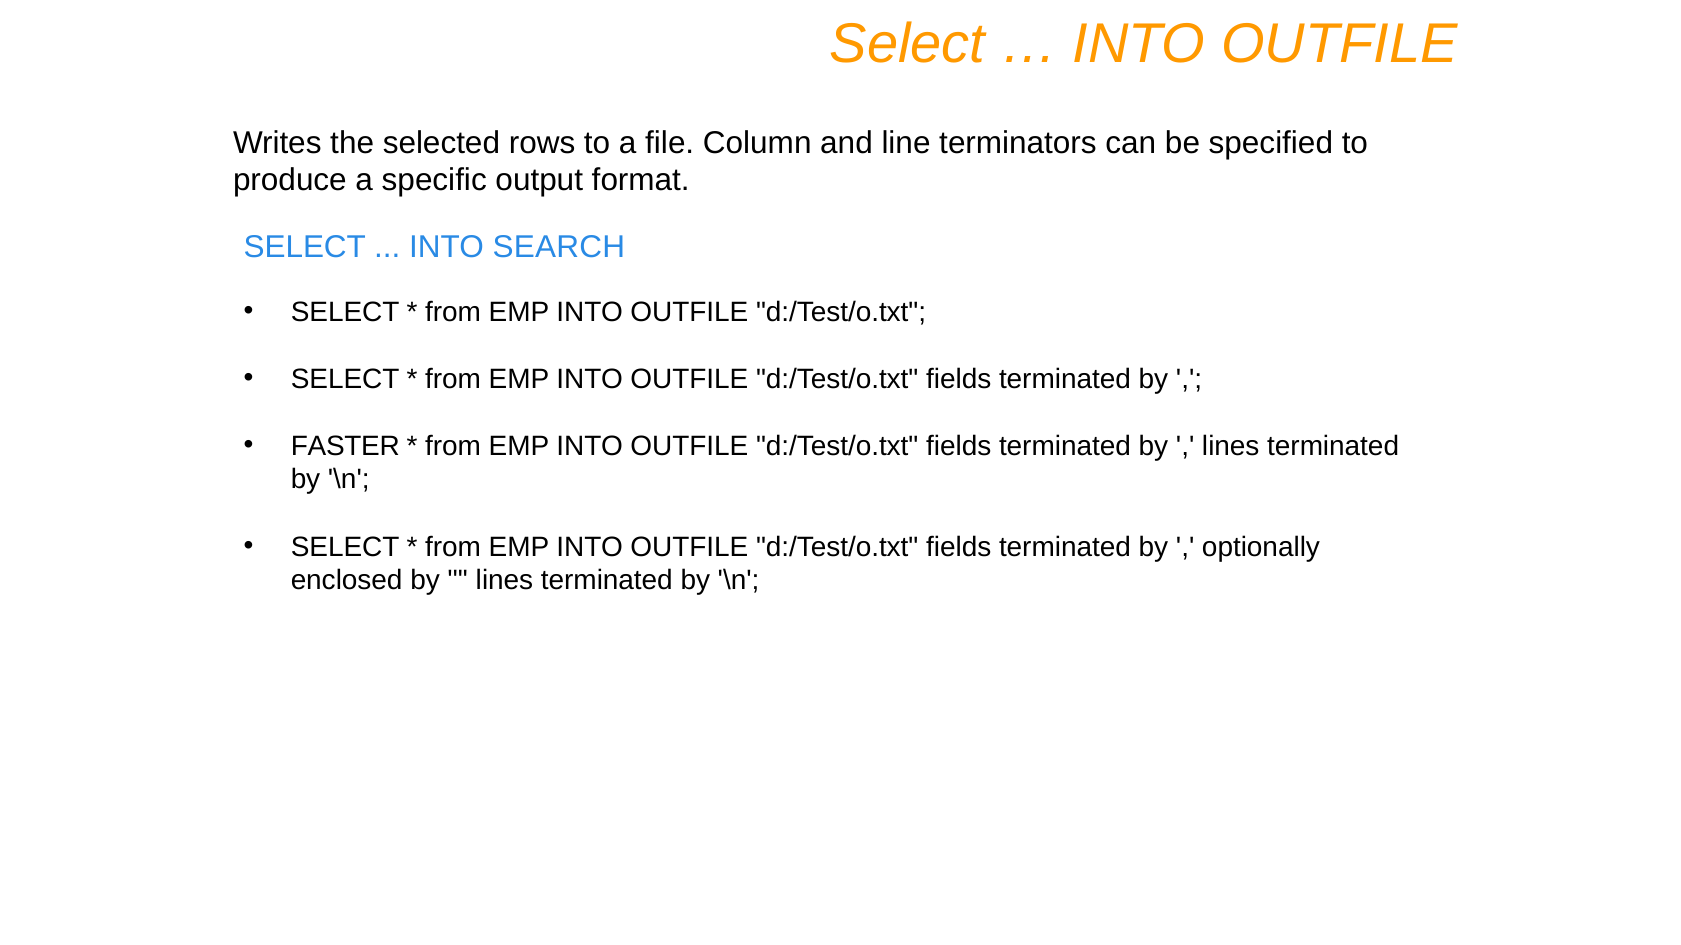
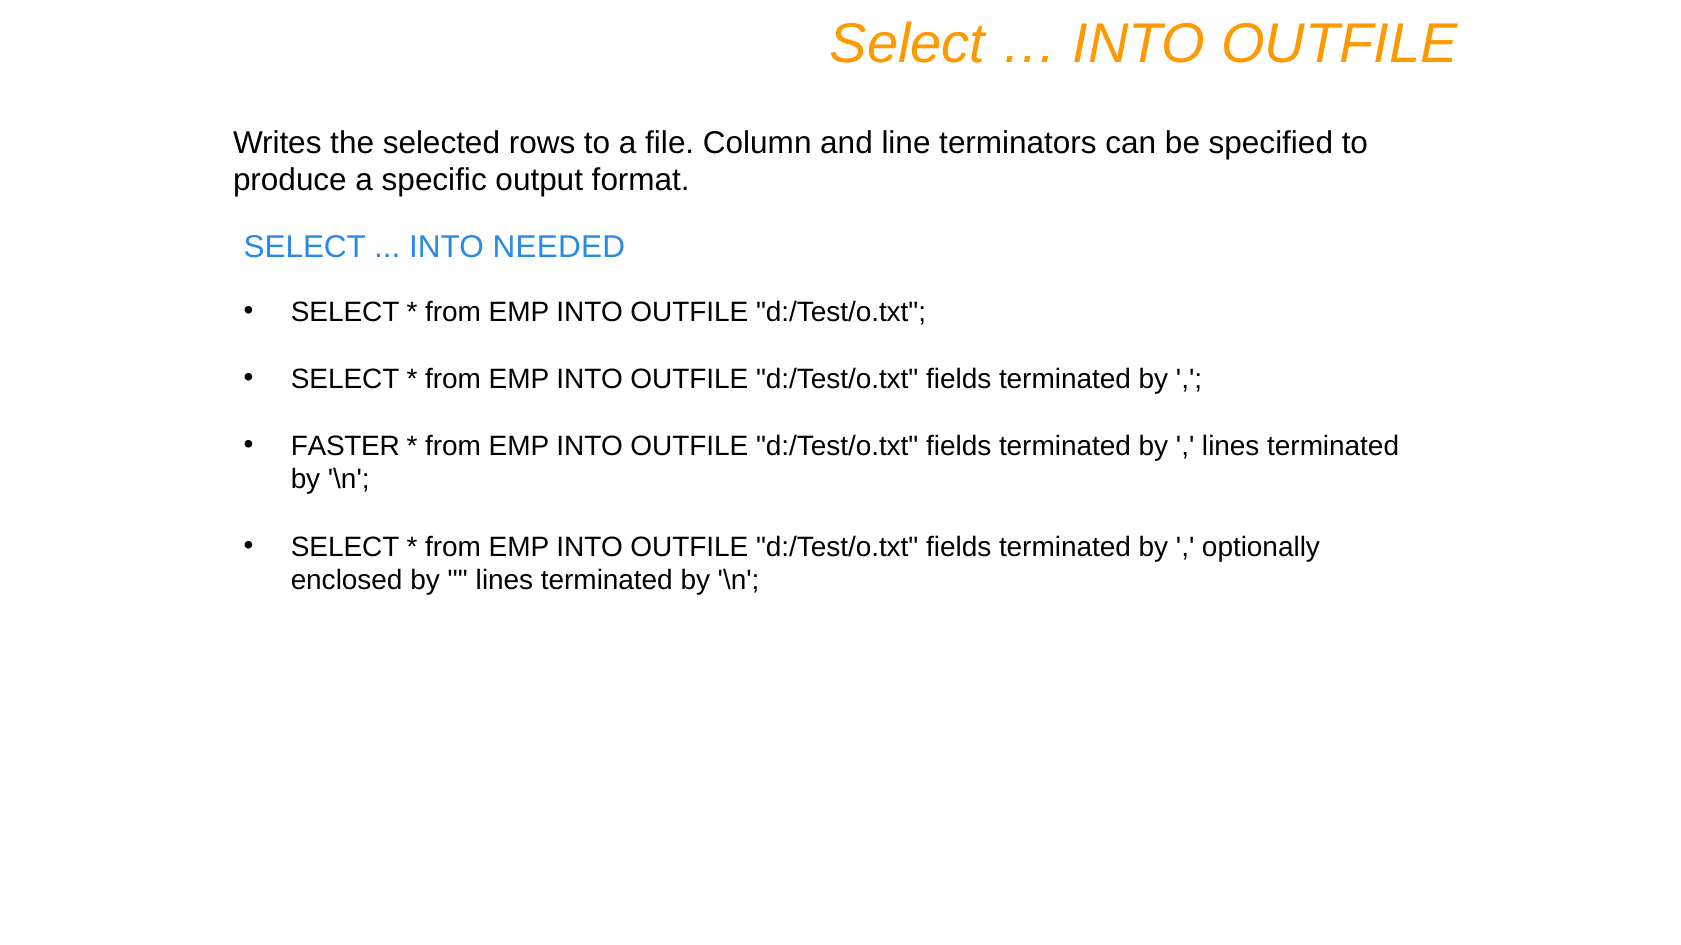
SEARCH: SEARCH -> NEEDED
